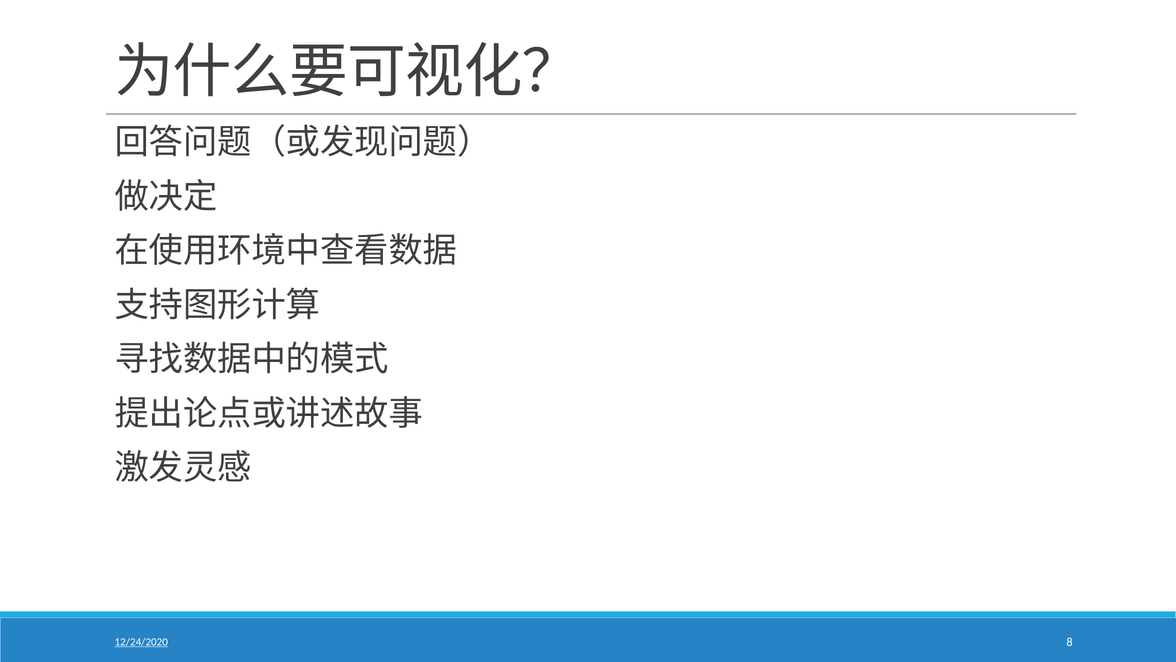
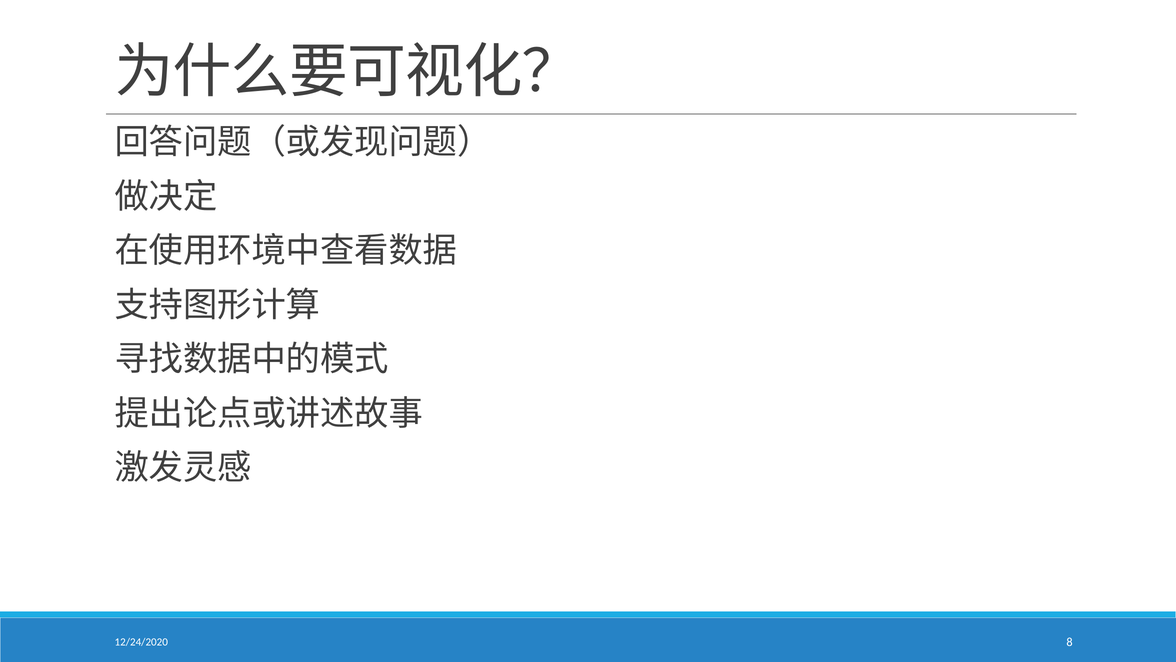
12/24/2020 underline: present -> none
